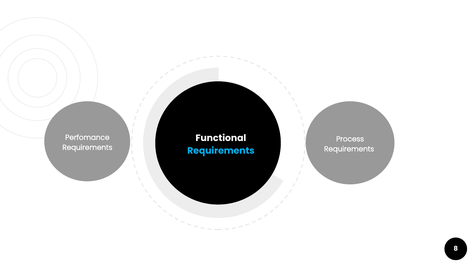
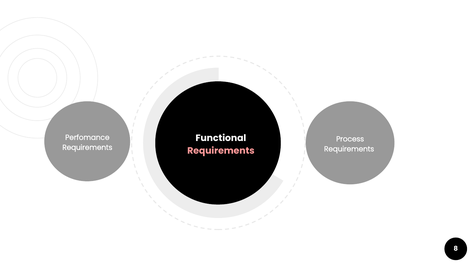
Requirements at (221, 151) colour: light blue -> pink
